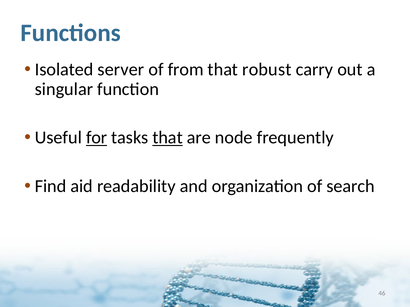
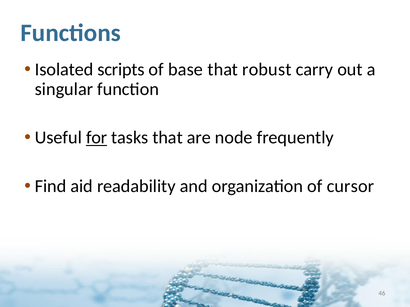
server: server -> scripts
from: from -> base
that at (168, 138) underline: present -> none
search: search -> cursor
